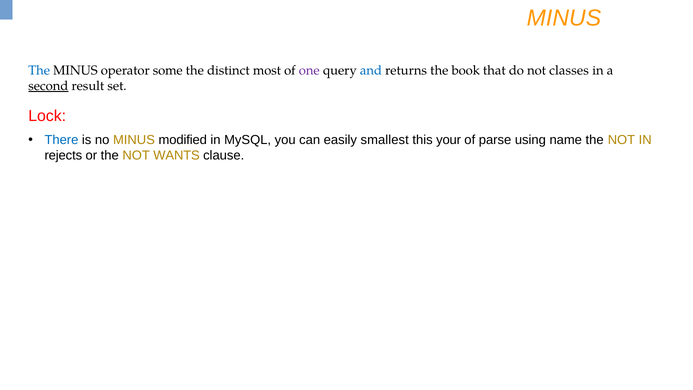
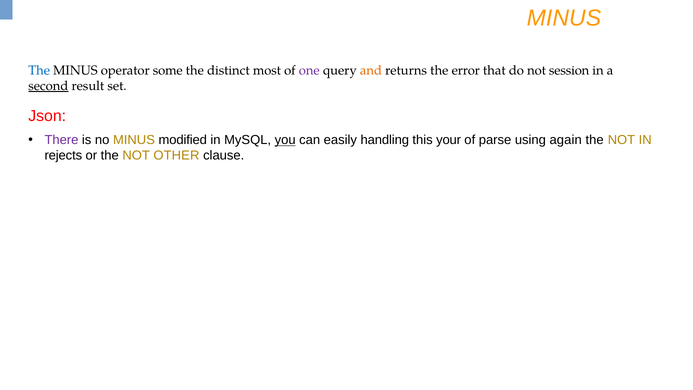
and colour: blue -> orange
book: book -> error
classes: classes -> session
Lock: Lock -> Json
There colour: blue -> purple
you underline: none -> present
smallest: smallest -> handling
name: name -> again
WANTS: WANTS -> OTHER
